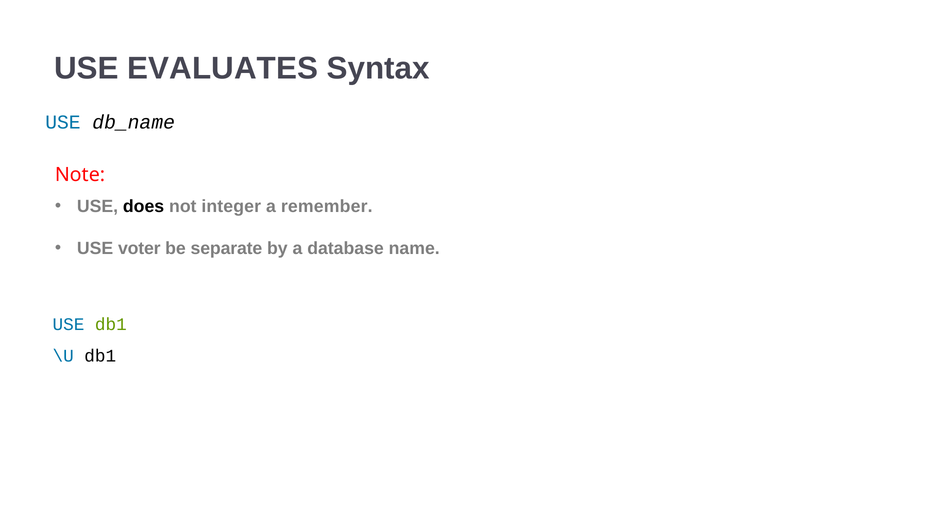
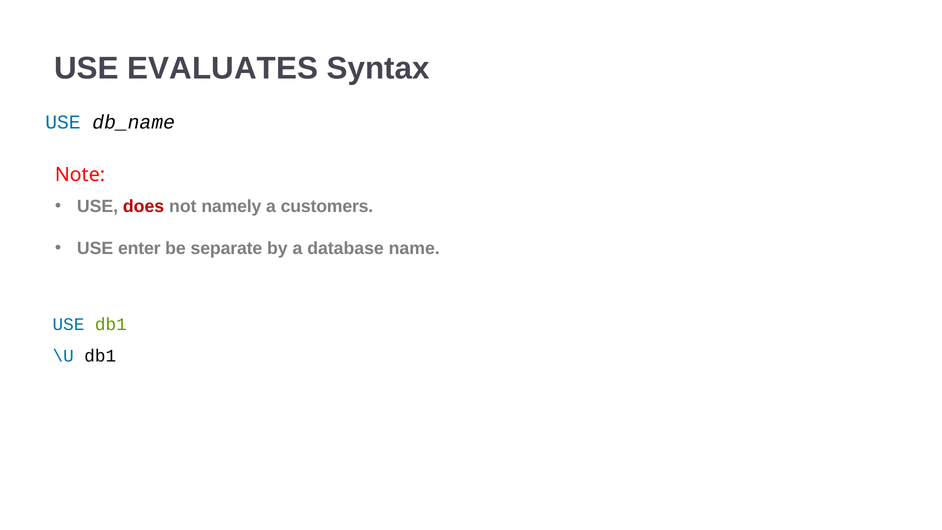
does colour: black -> red
integer: integer -> namely
remember: remember -> customers
voter: voter -> enter
